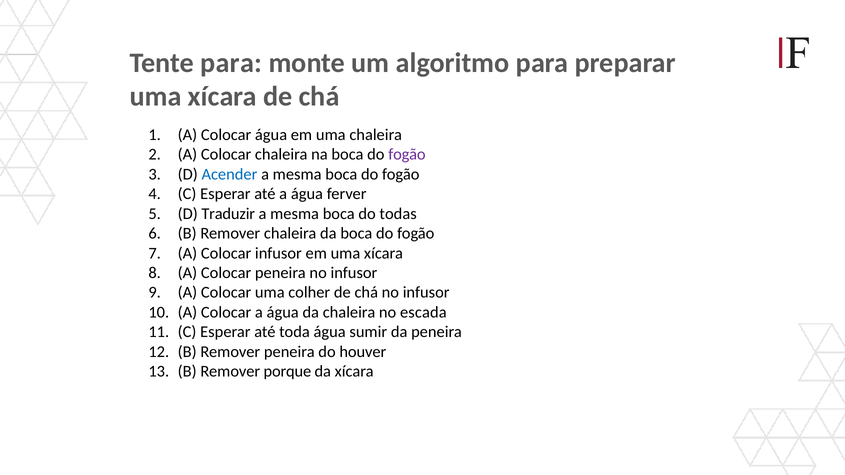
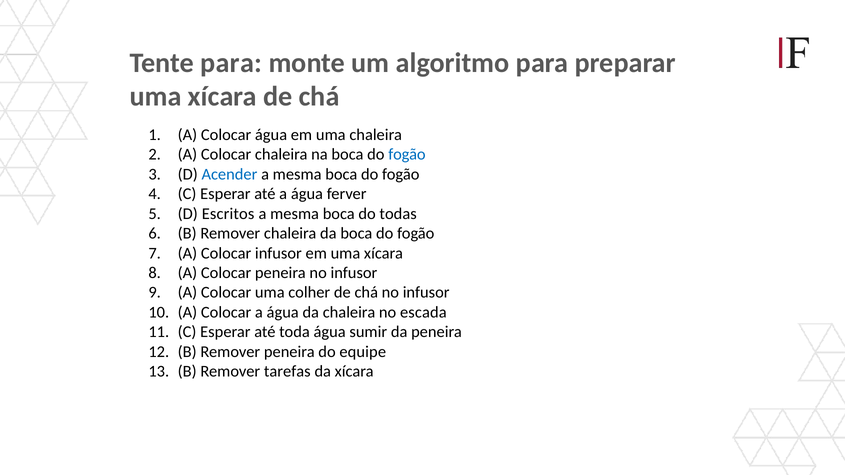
fogão at (407, 155) colour: purple -> blue
Traduzir: Traduzir -> Escritos
houver: houver -> equipe
porque: porque -> tarefas
